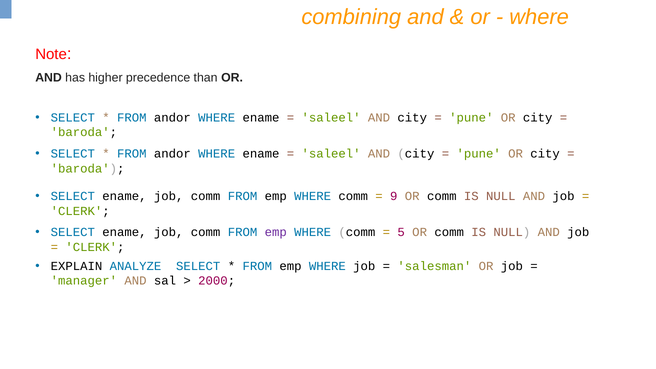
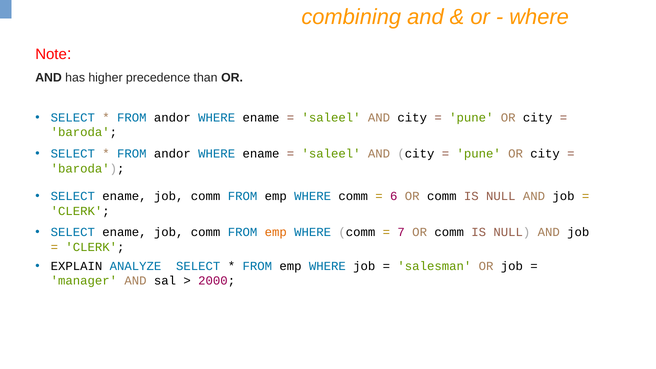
9: 9 -> 6
emp at (276, 232) colour: purple -> orange
5: 5 -> 7
